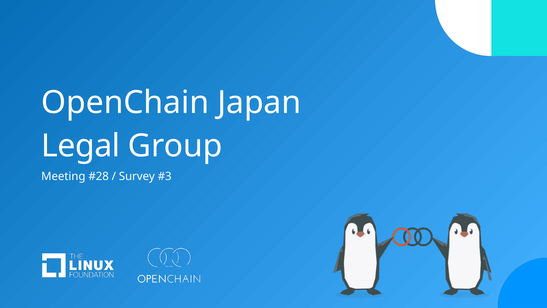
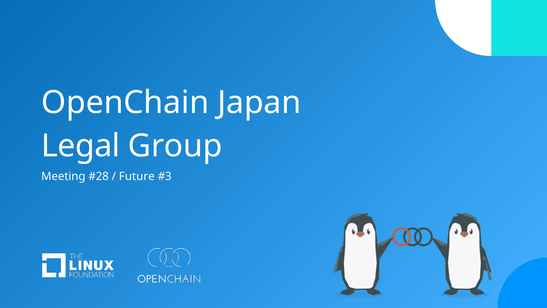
Survey: Survey -> Future
